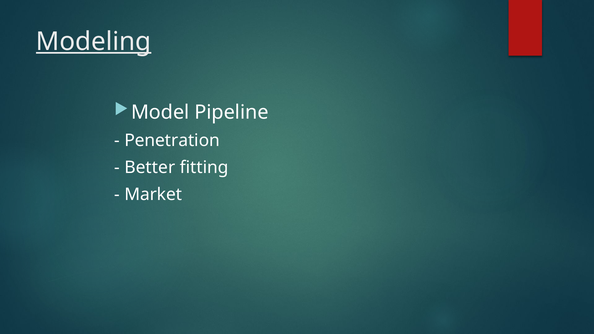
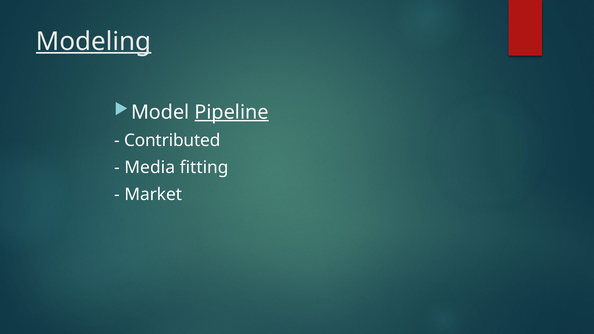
Pipeline underline: none -> present
Penetration: Penetration -> Contributed
Better: Better -> Media
